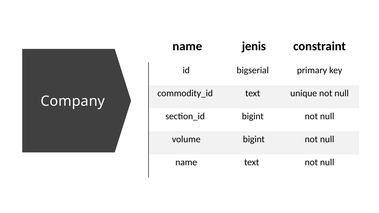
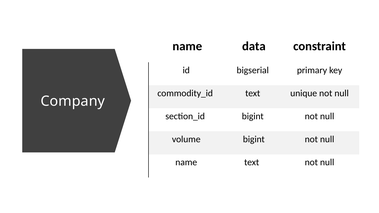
jenis: jenis -> data
